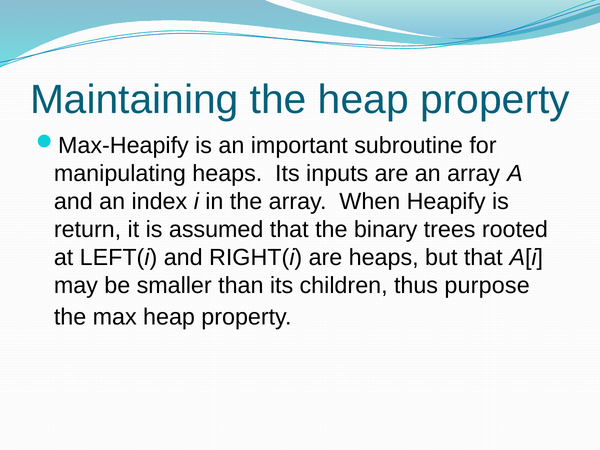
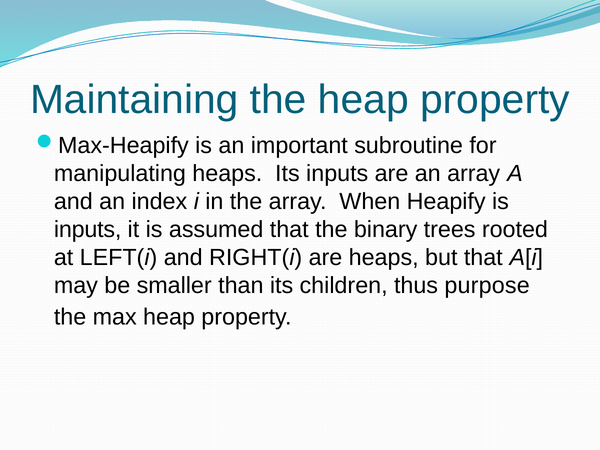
return at (88, 230): return -> inputs
